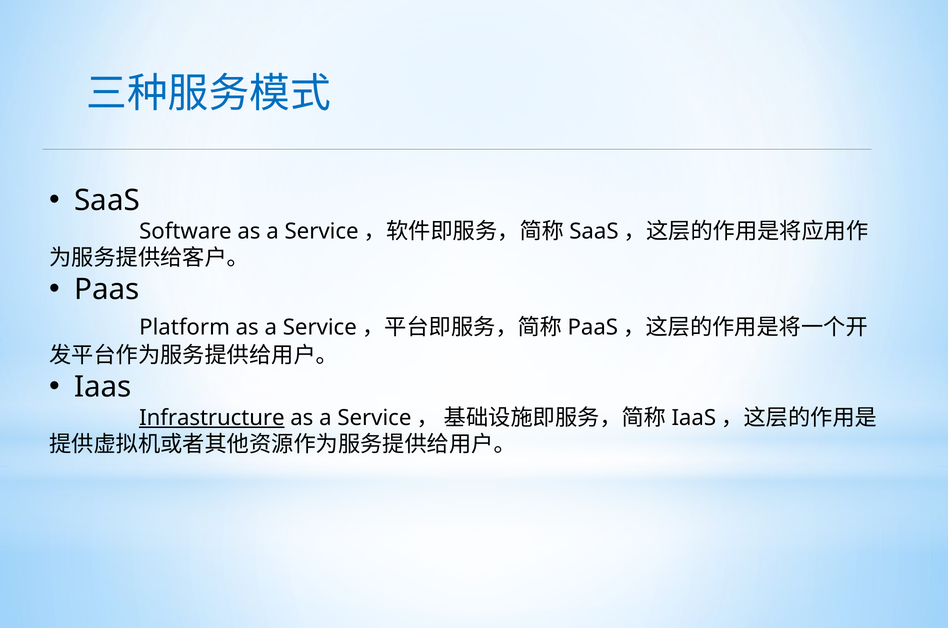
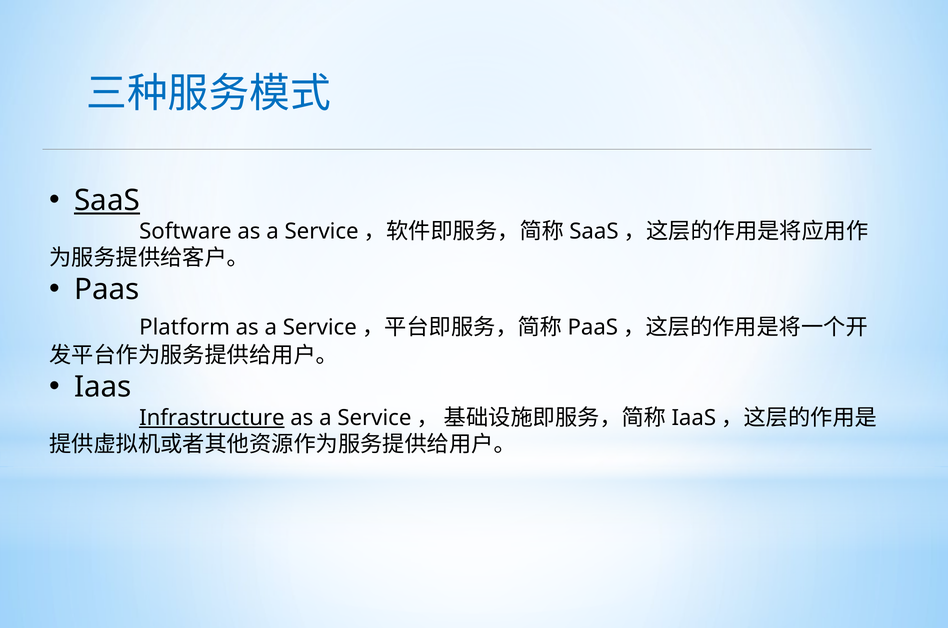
SaaS at (107, 201) underline: none -> present
